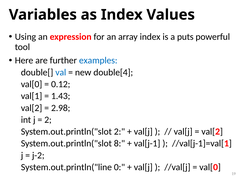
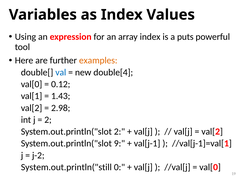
examples colour: blue -> orange
8: 8 -> 9
System.out.println("line: System.out.println("line -> System.out.println("still
